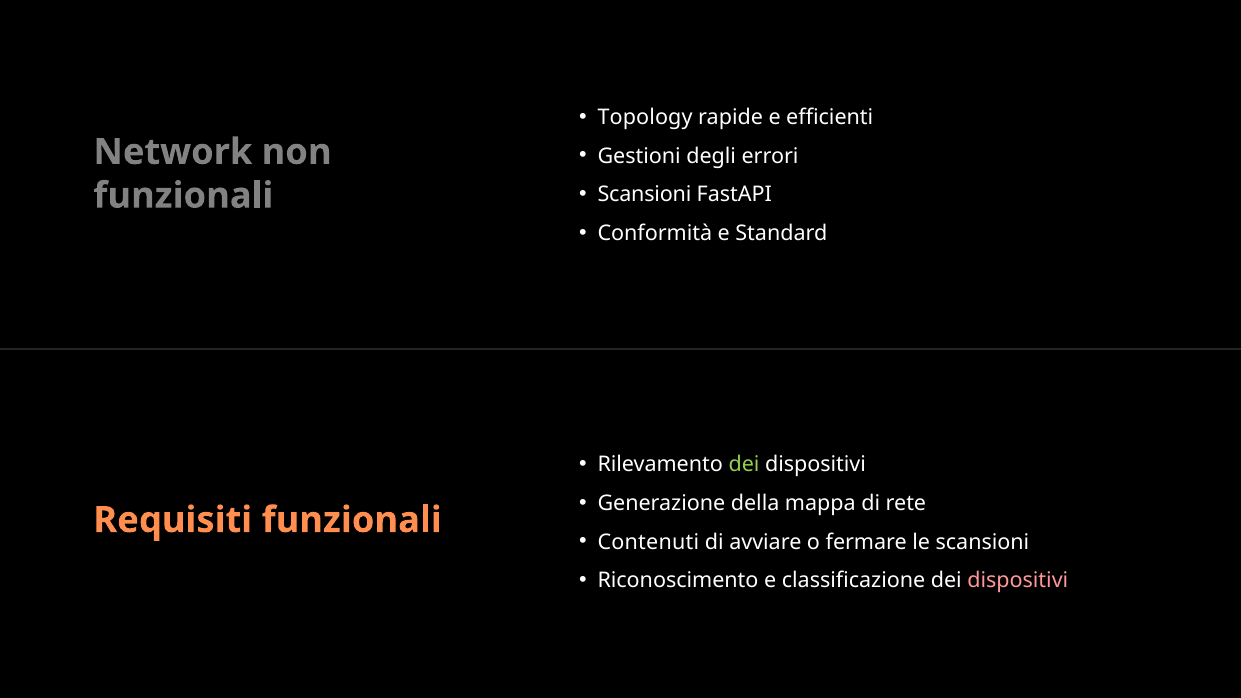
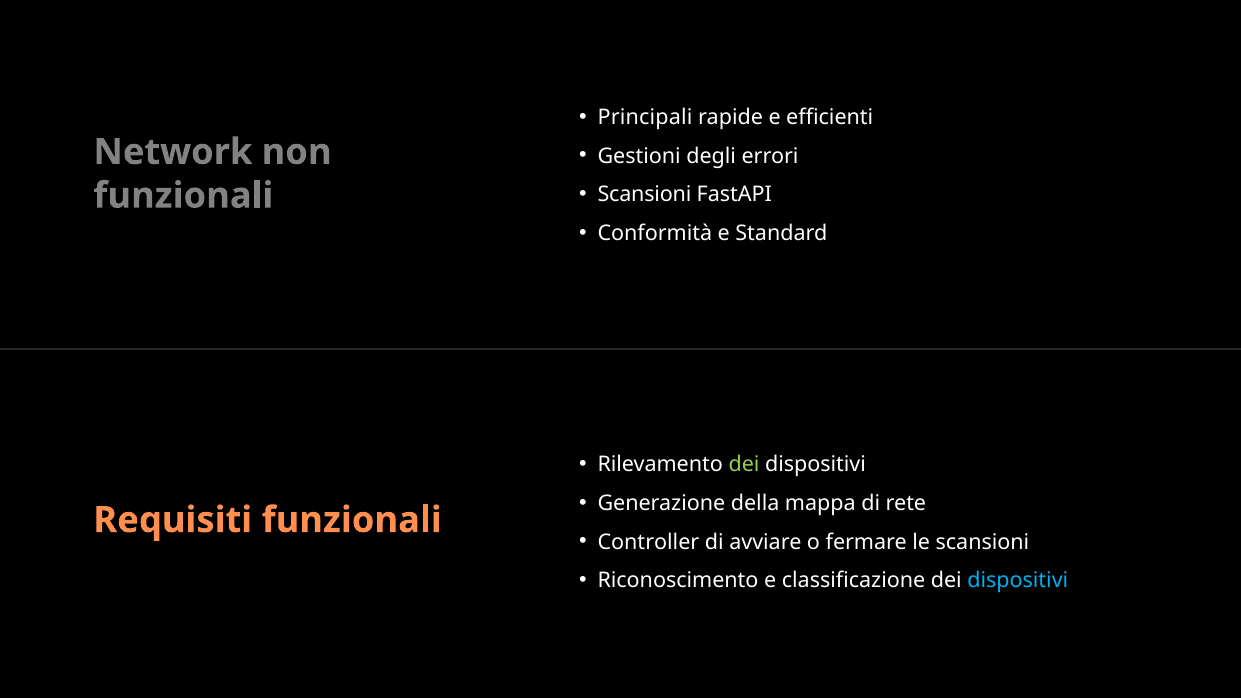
Topology: Topology -> Principali
Contenuti: Contenuti -> Controller
dispositivi at (1018, 581) colour: pink -> light blue
